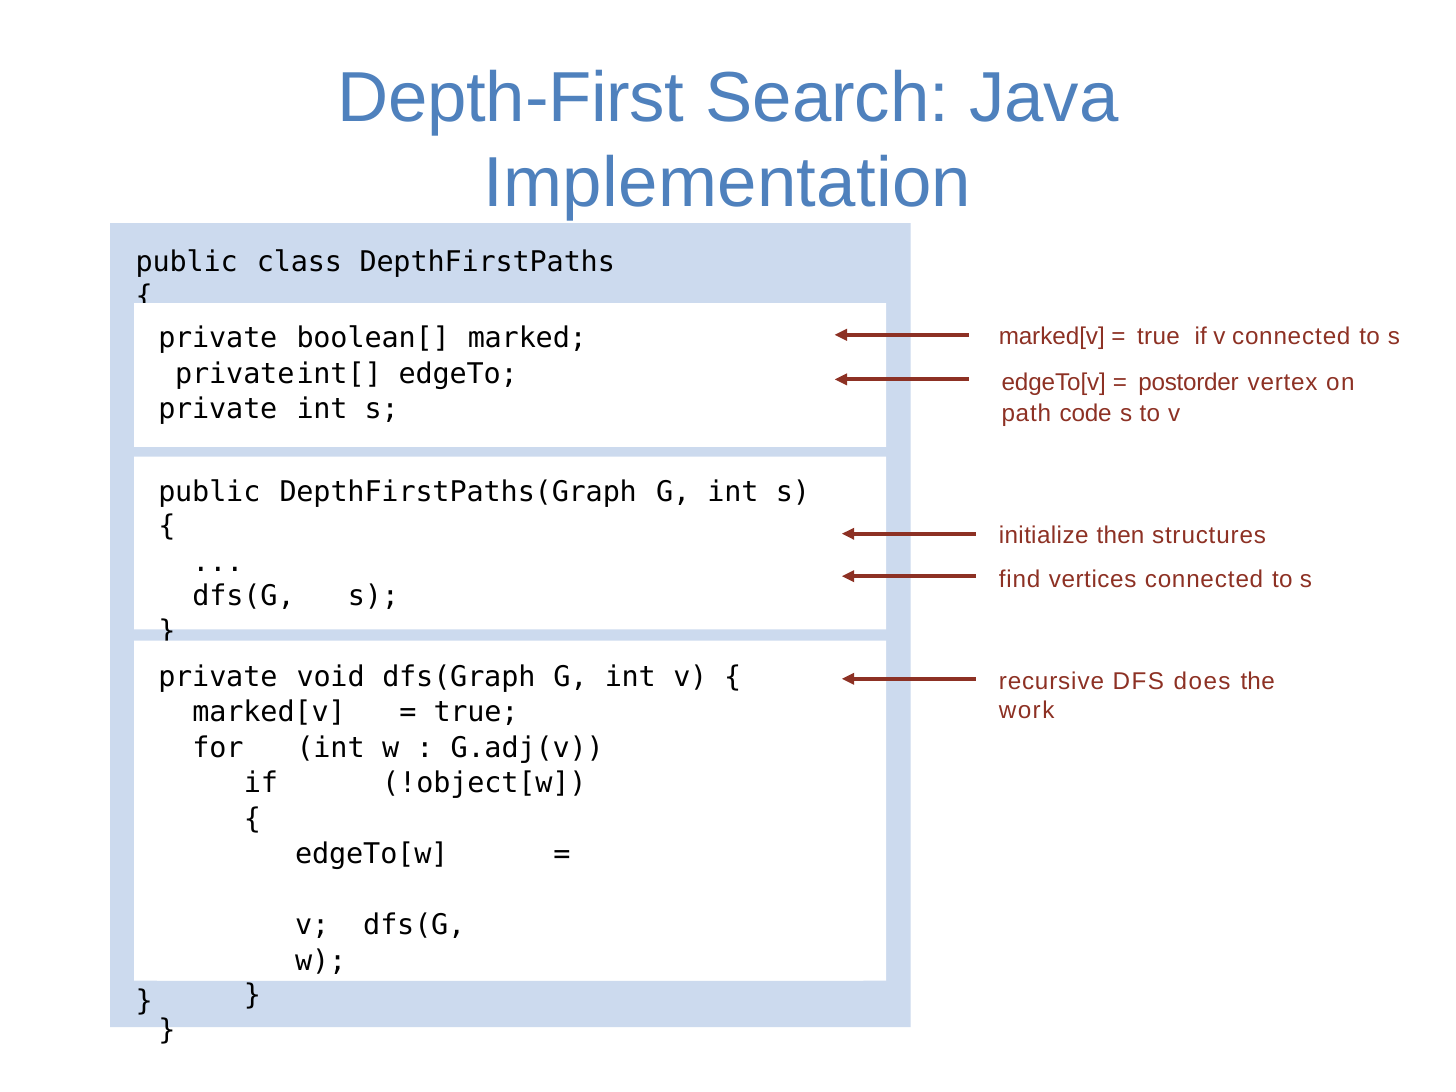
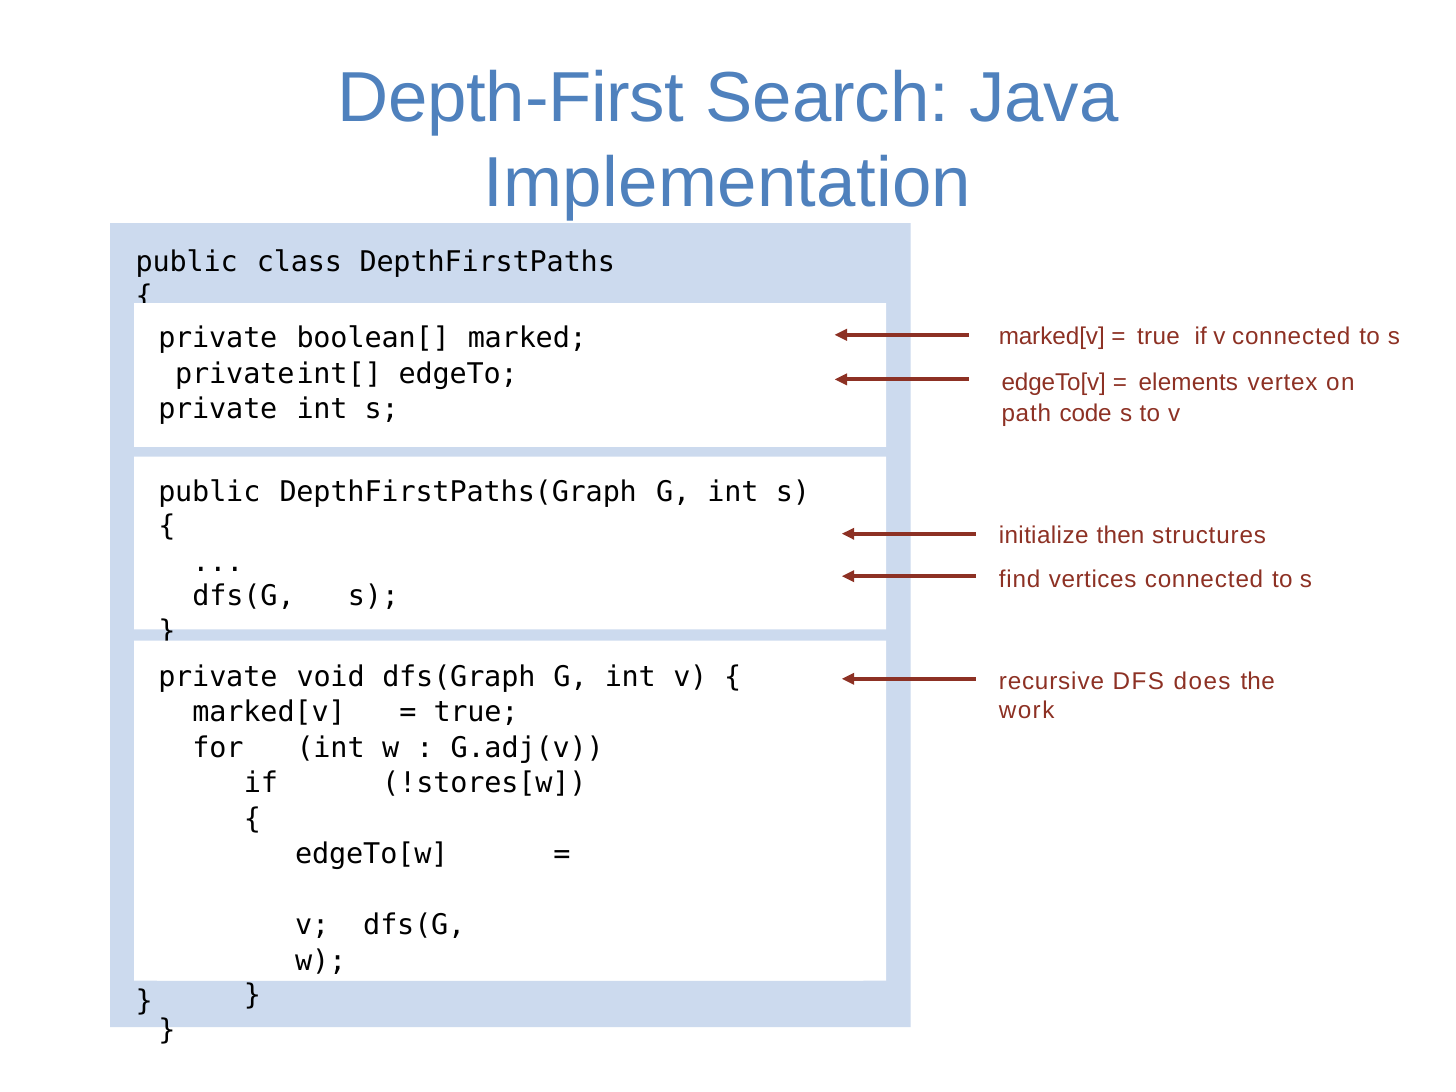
postorder: postorder -> elements
!object[w: !object[w -> !stores[w
